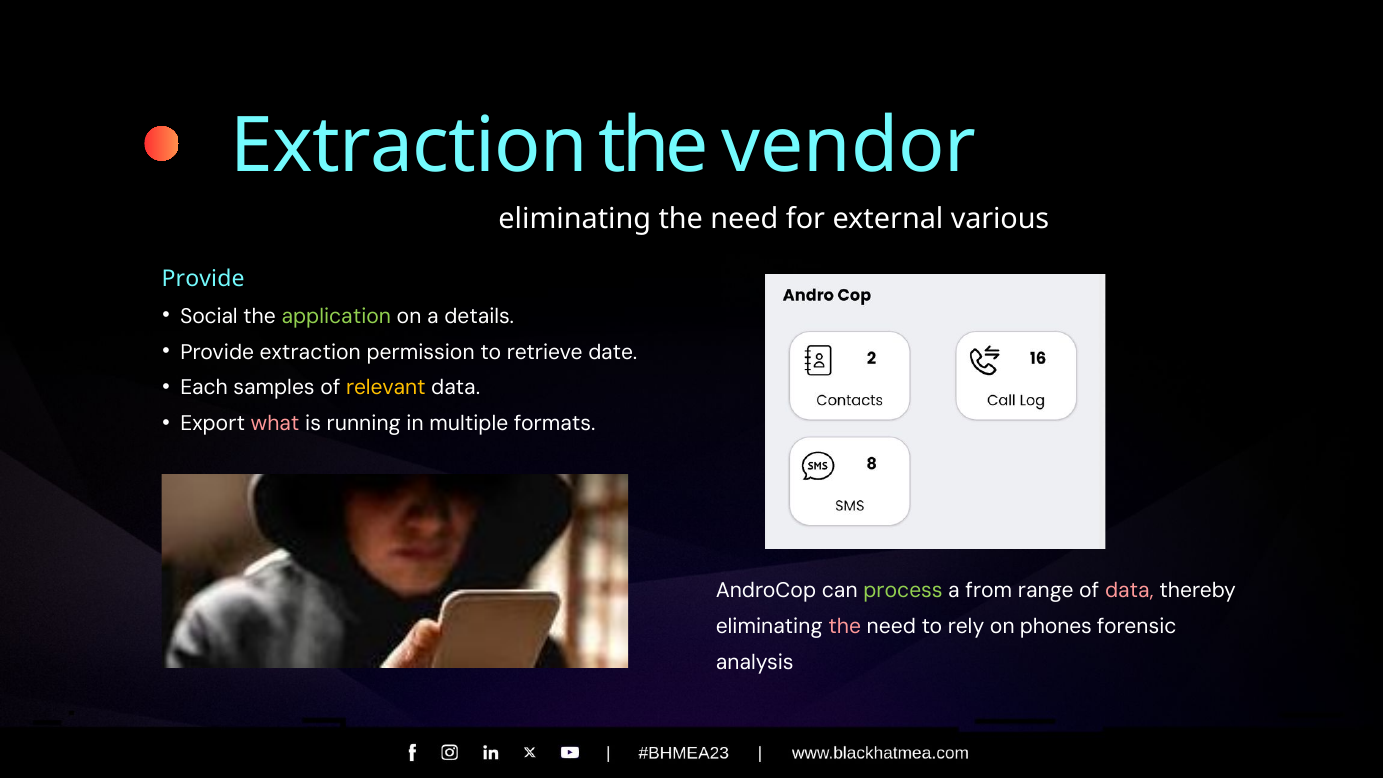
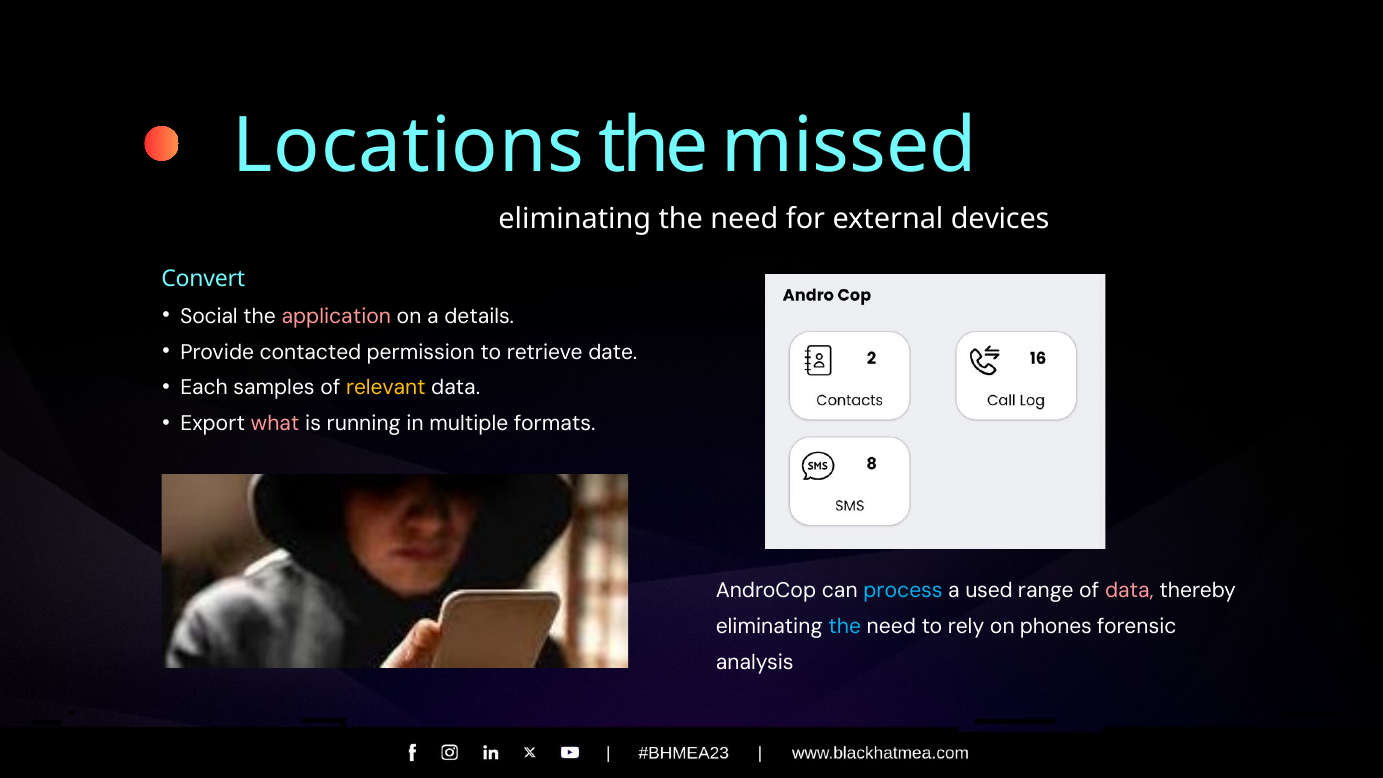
Extraction at (409, 146): Extraction -> Locations
vendor: vendor -> missed
various: various -> devices
Provide at (203, 279): Provide -> Convert
application colour: light green -> pink
Provide extraction: extraction -> contacted
process colour: light green -> light blue
from: from -> used
the at (845, 626) colour: pink -> light blue
